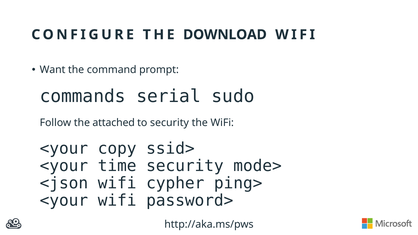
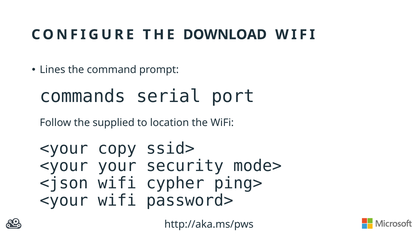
Want: Want -> Lines
sudo: sudo -> port
attached: attached -> supplied
to security: security -> location
time: time -> your
